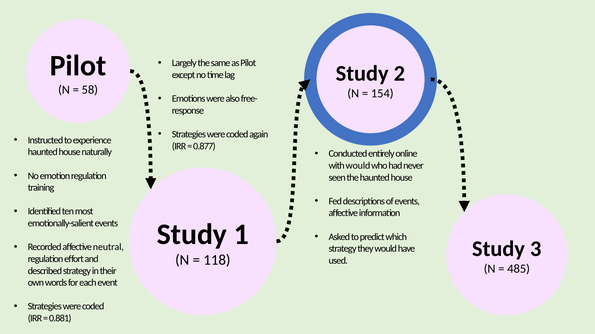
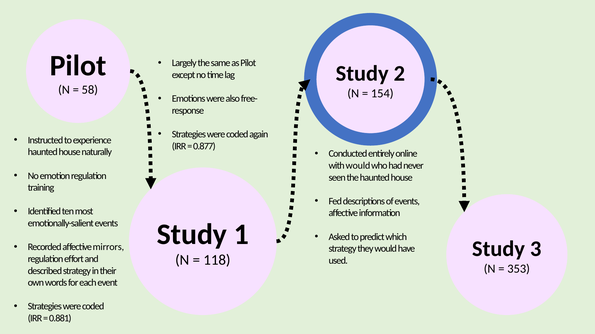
affective neutral: neutral -> mirrors
485: 485 -> 353
